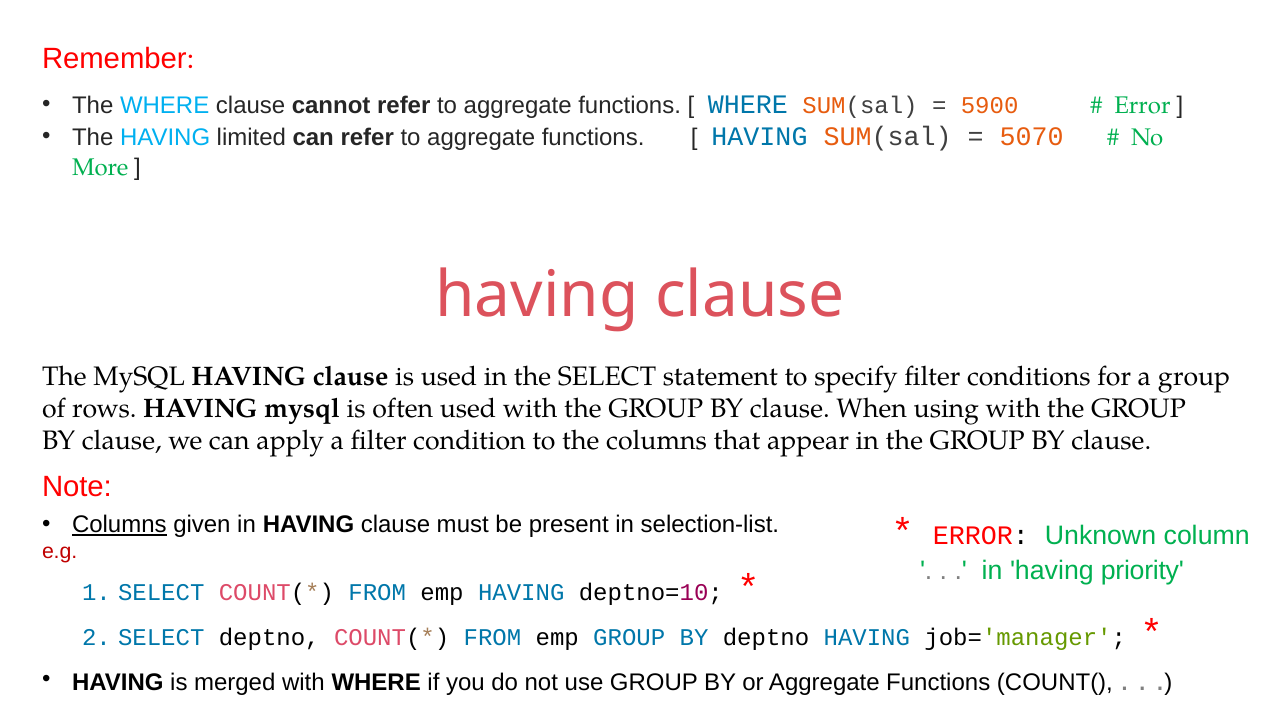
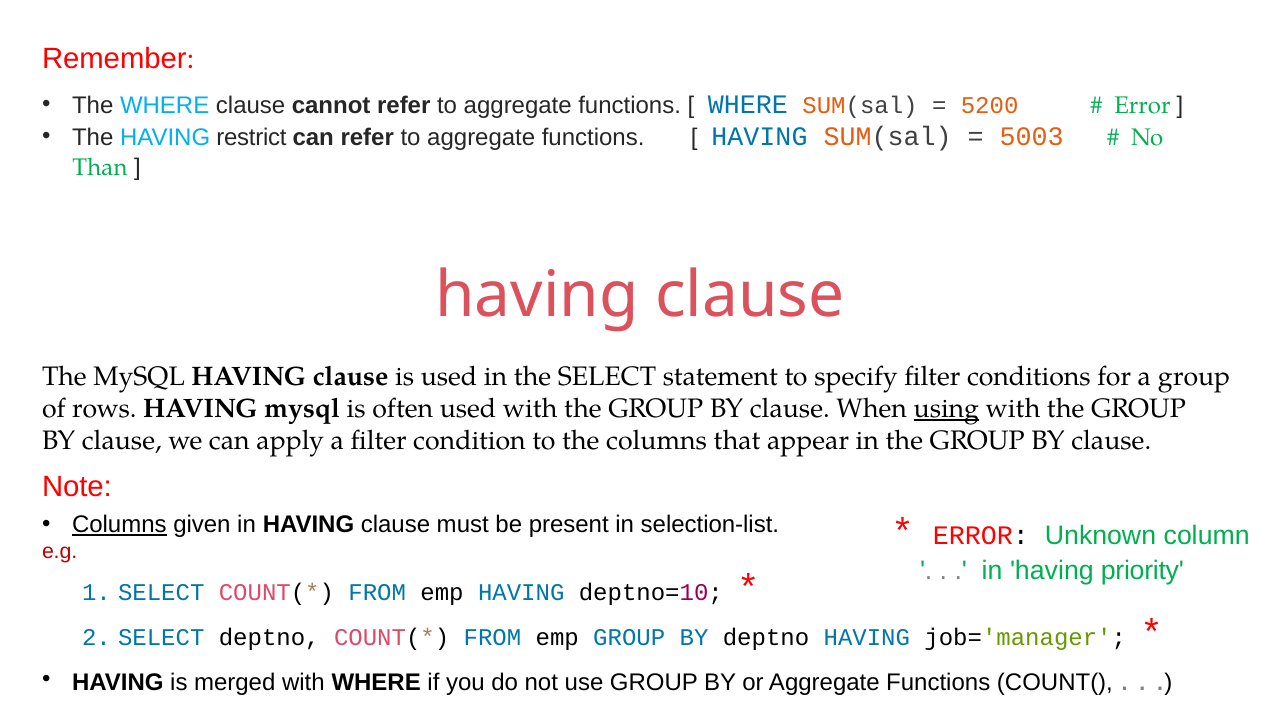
5900: 5900 -> 5200
limited: limited -> restrict
5070: 5070 -> 5003
More: More -> Than
using underline: none -> present
